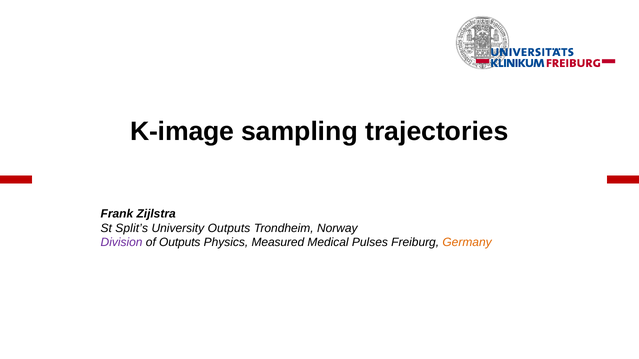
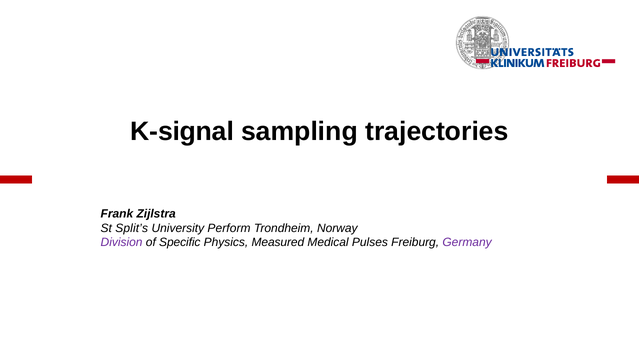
K-image: K-image -> K-signal
University Outputs: Outputs -> Perform
of Outputs: Outputs -> Specific
Germany colour: orange -> purple
